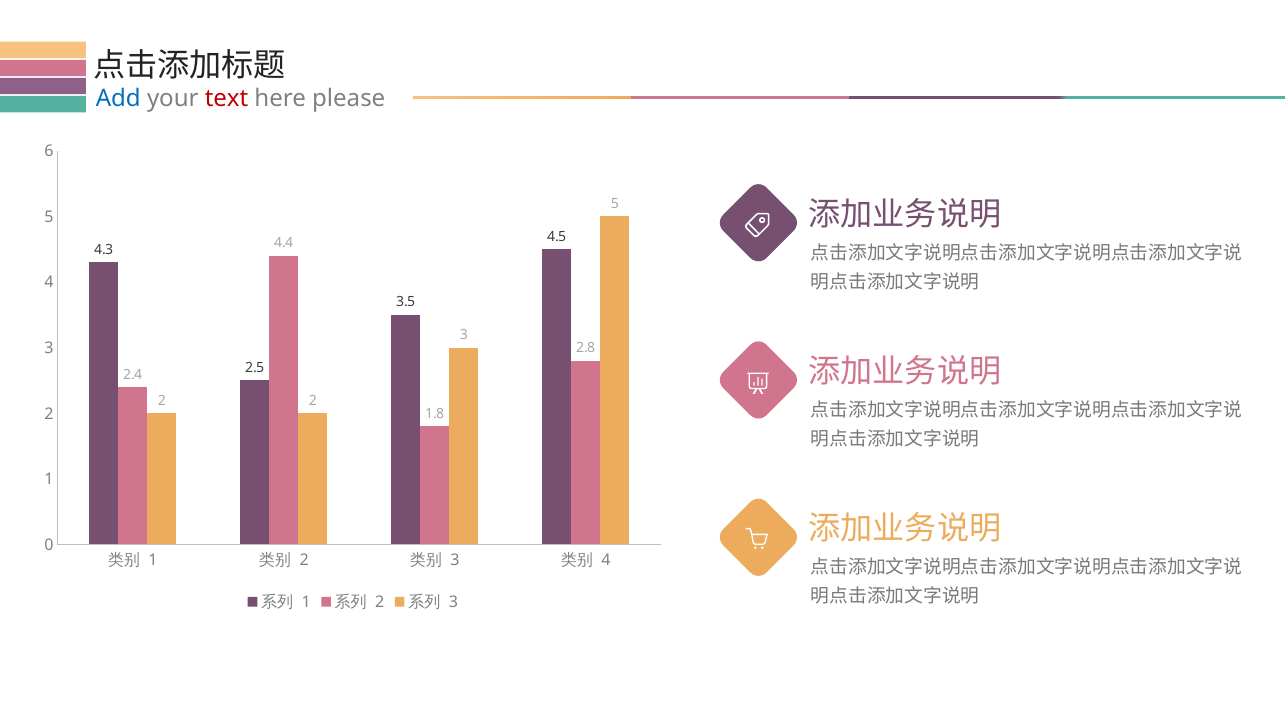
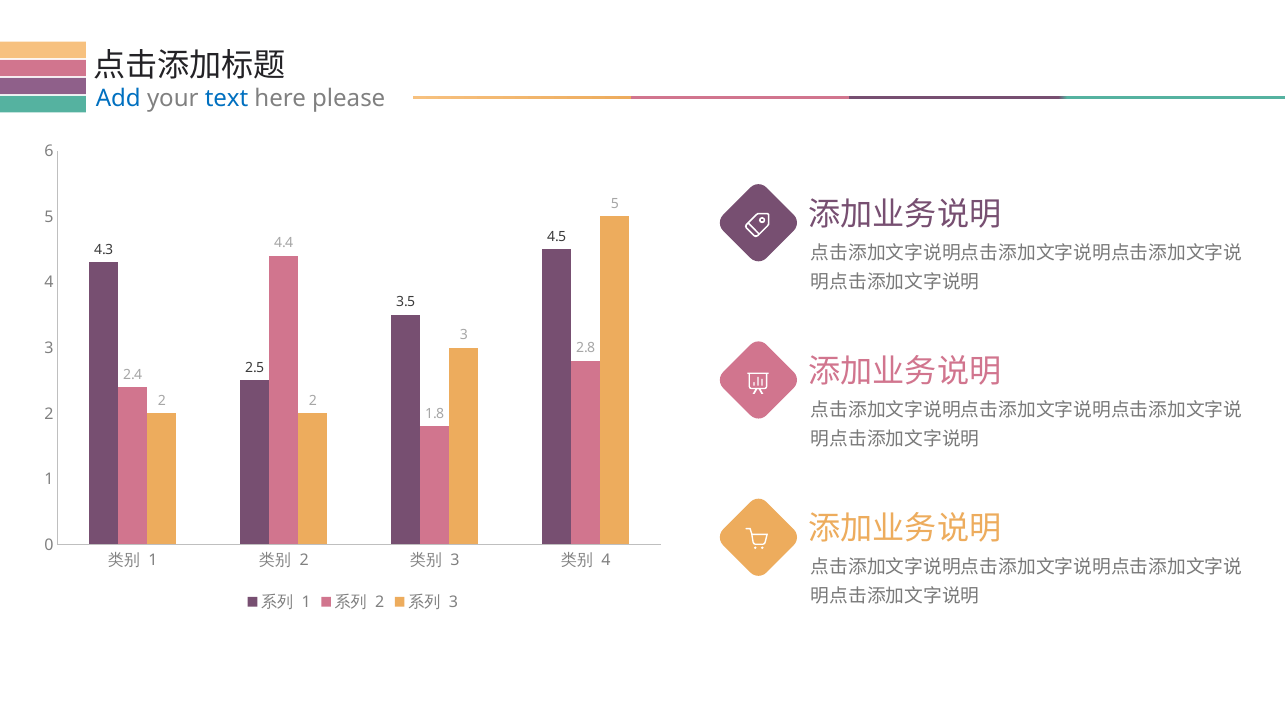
text colour: red -> blue
